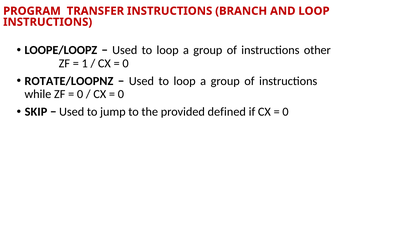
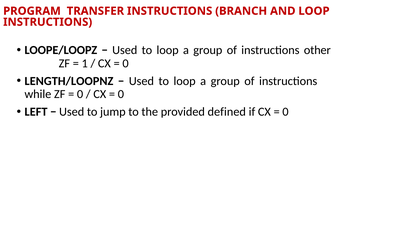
ROTATE/LOOPNZ: ROTATE/LOOPNZ -> LENGTH/LOOPNZ
SKIP: SKIP -> LEFT
